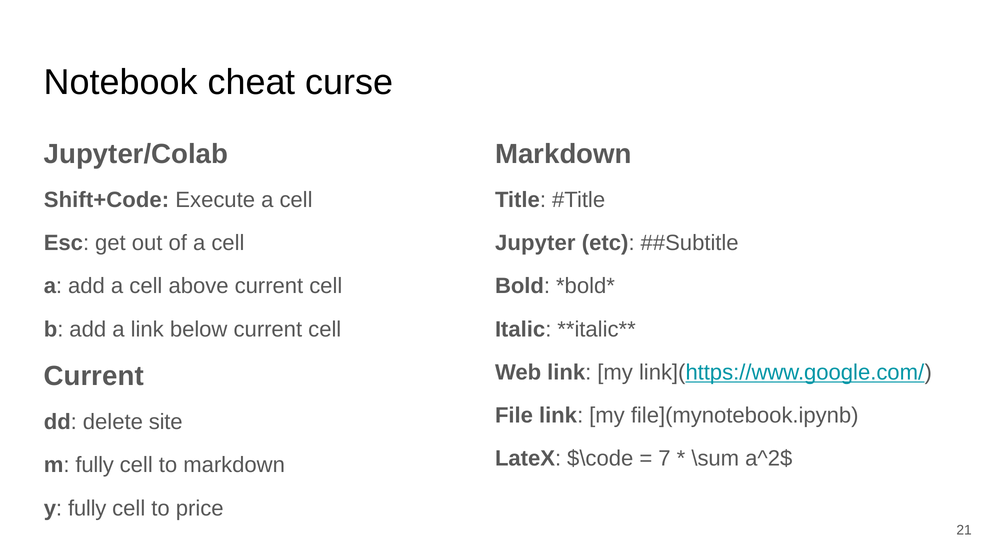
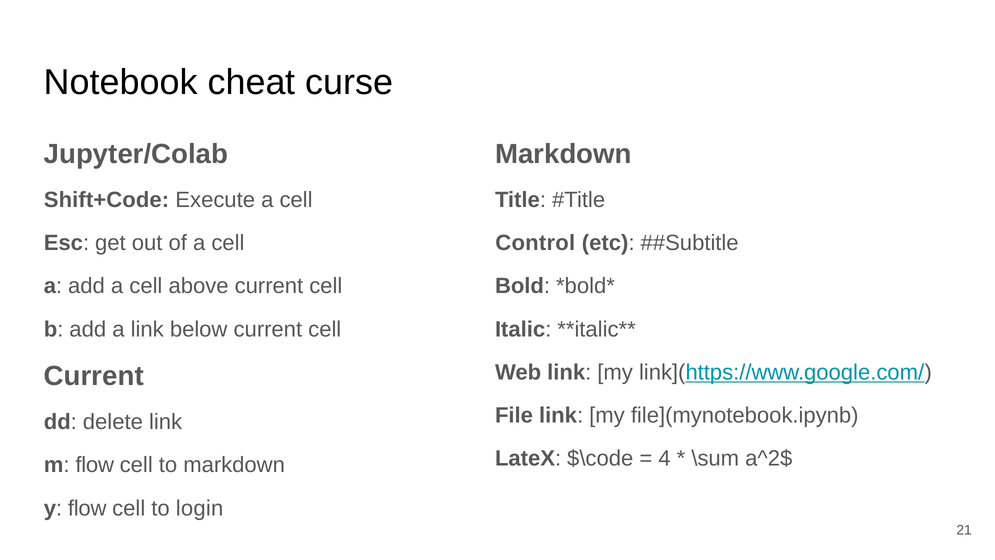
Jupyter: Jupyter -> Control
delete site: site -> link
7: 7 -> 4
m fully: fully -> flow
y fully: fully -> flow
price: price -> login
